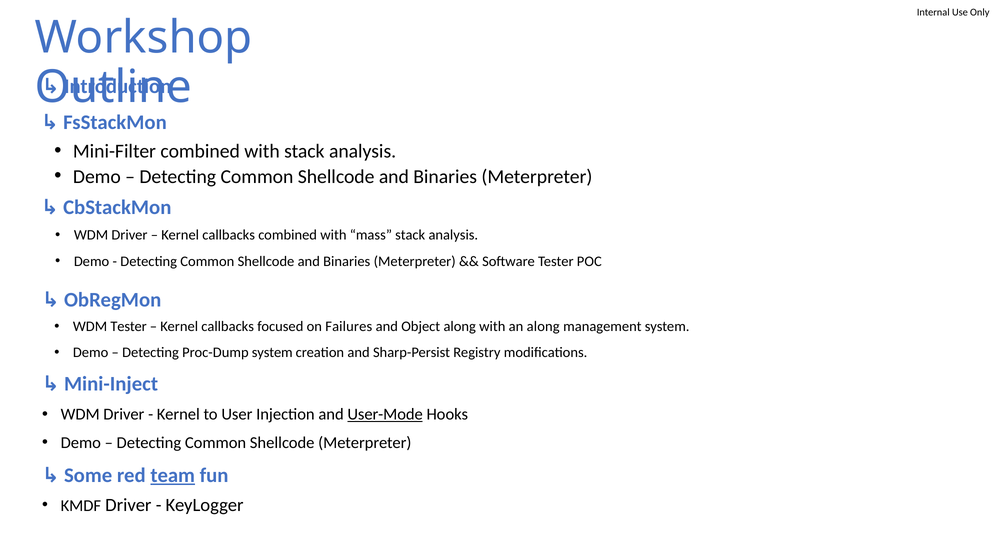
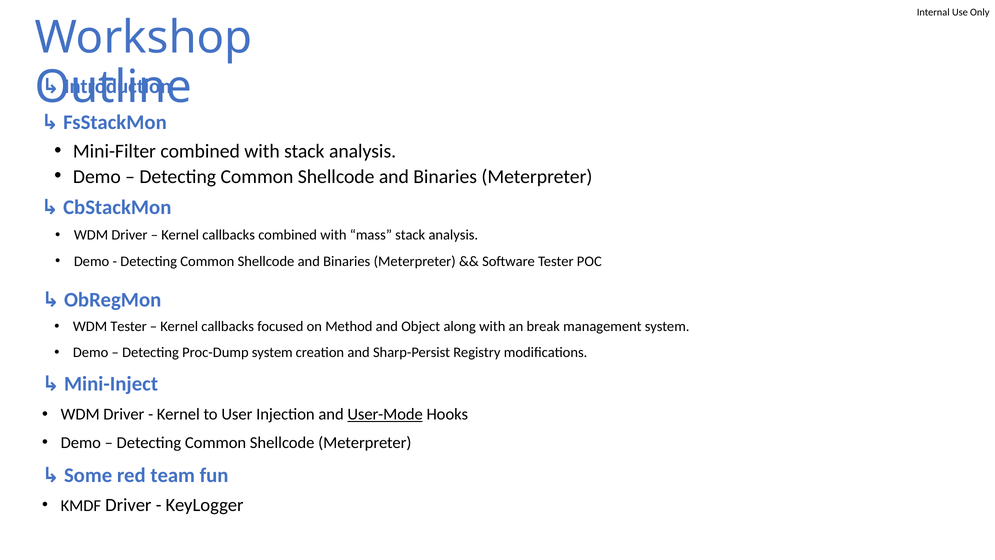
Failures: Failures -> Method
an along: along -> break
team underline: present -> none
